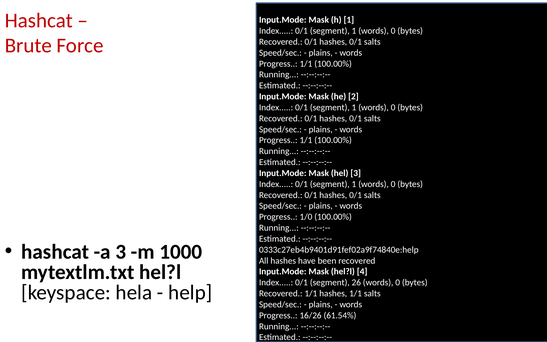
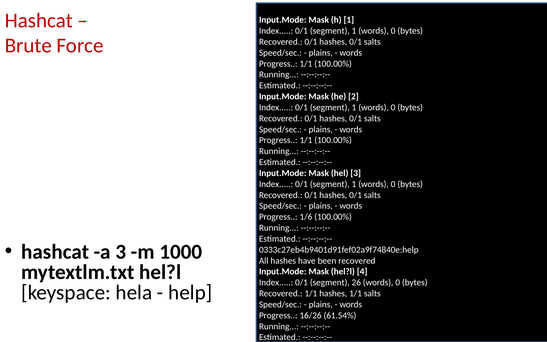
1/0: 1/0 -> 1/6
